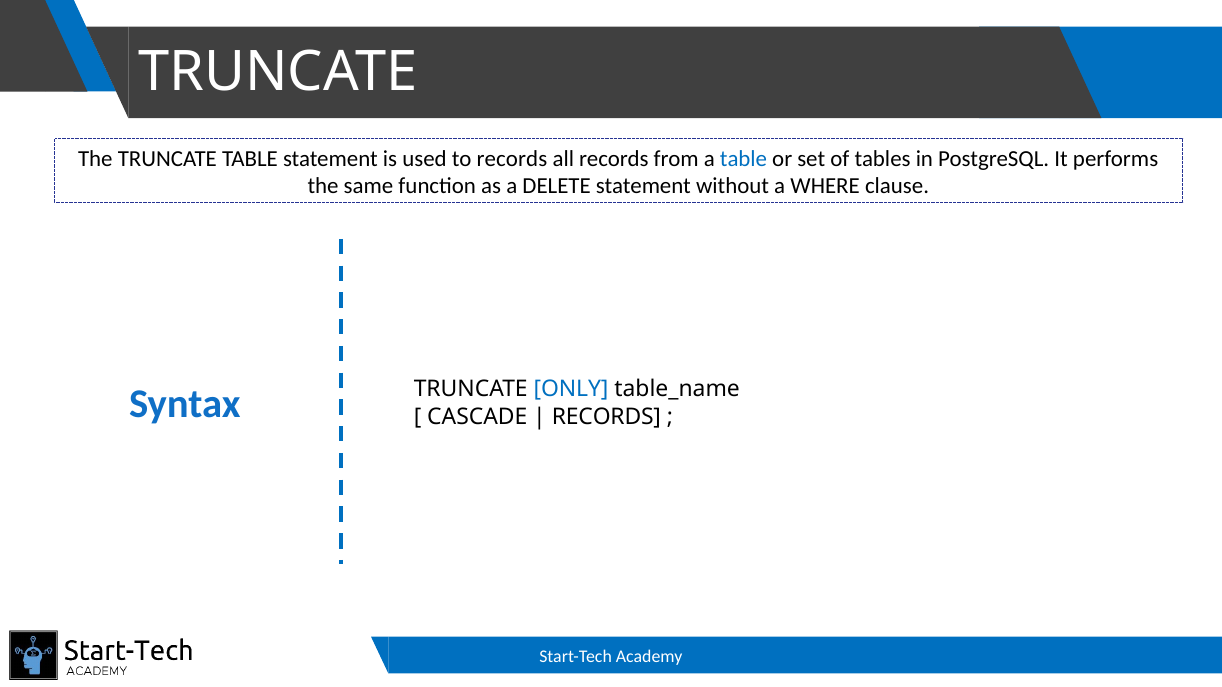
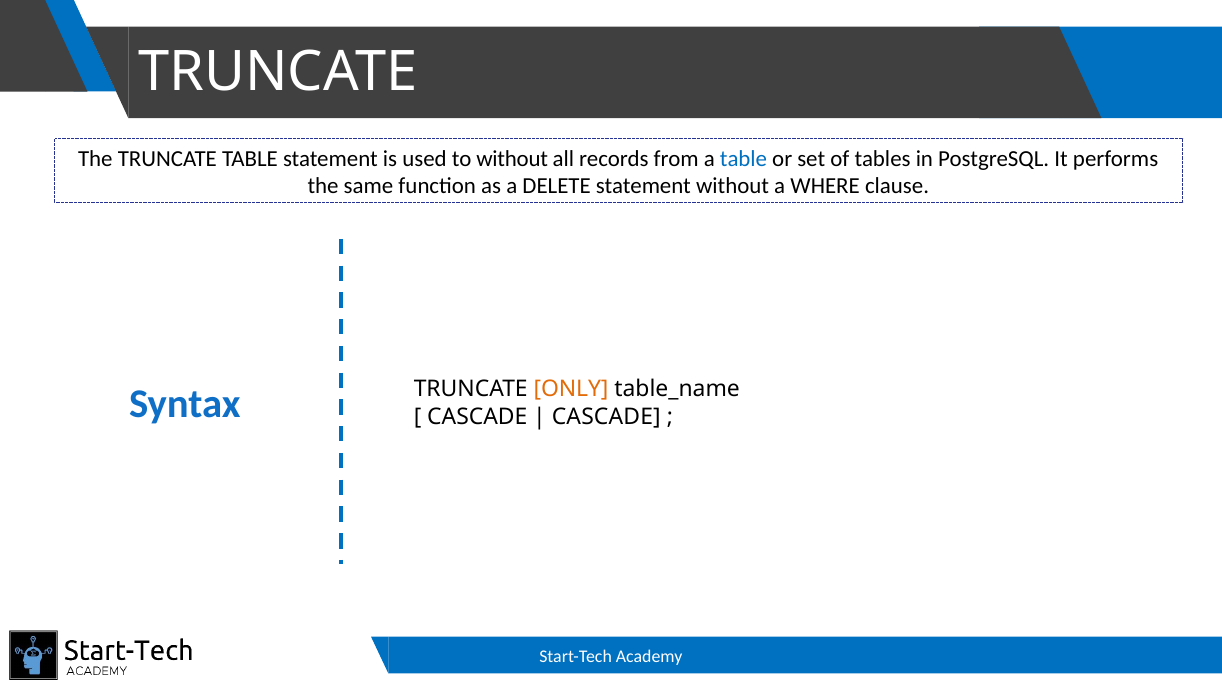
to records: records -> without
ONLY colour: blue -> orange
RECORDS at (606, 417): RECORDS -> CASCADE
